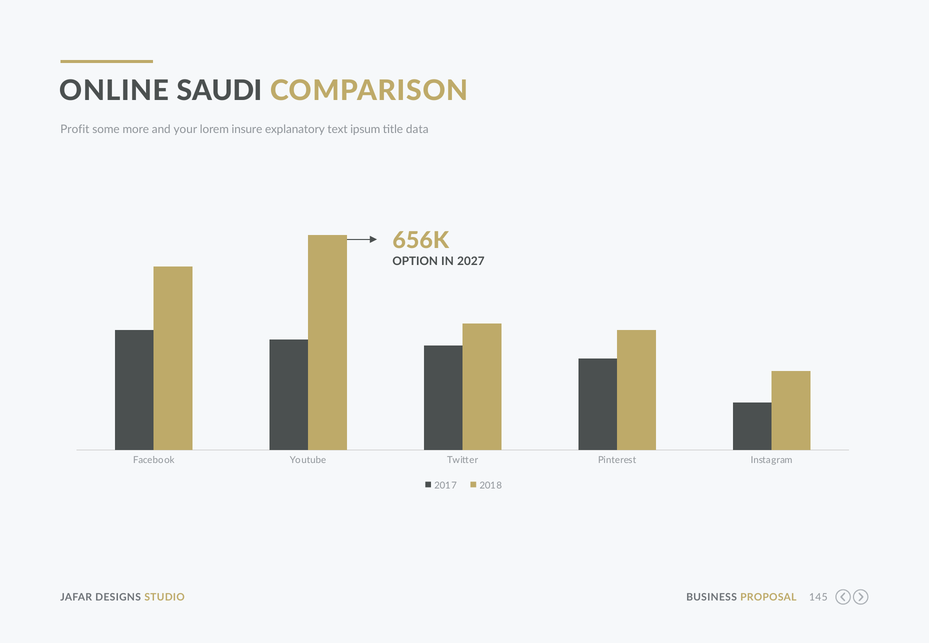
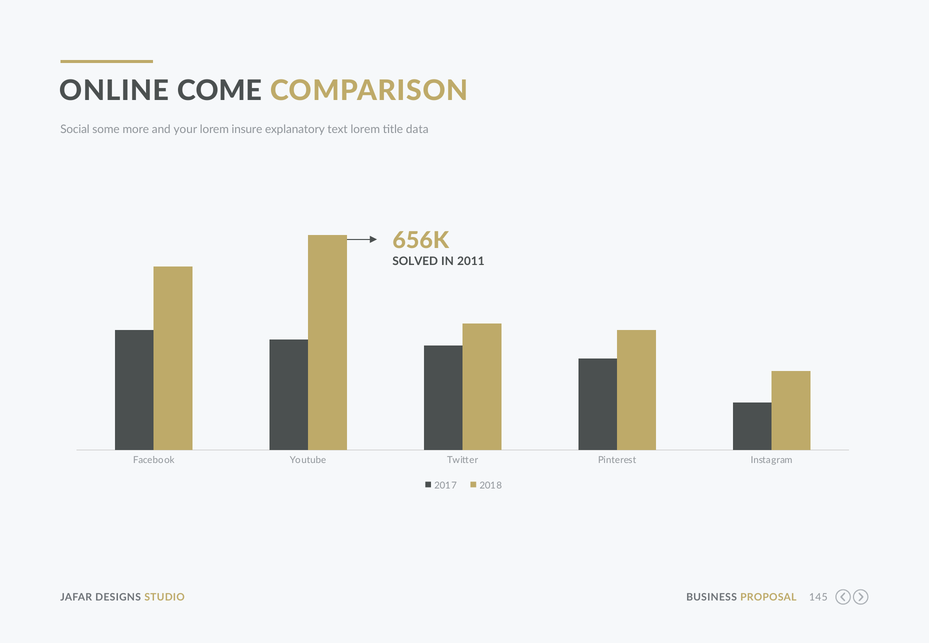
SAUDI: SAUDI -> COME
Profit: Profit -> Social
text ipsum: ipsum -> lorem
OPTION: OPTION -> SOLVED
2027: 2027 -> 2011
